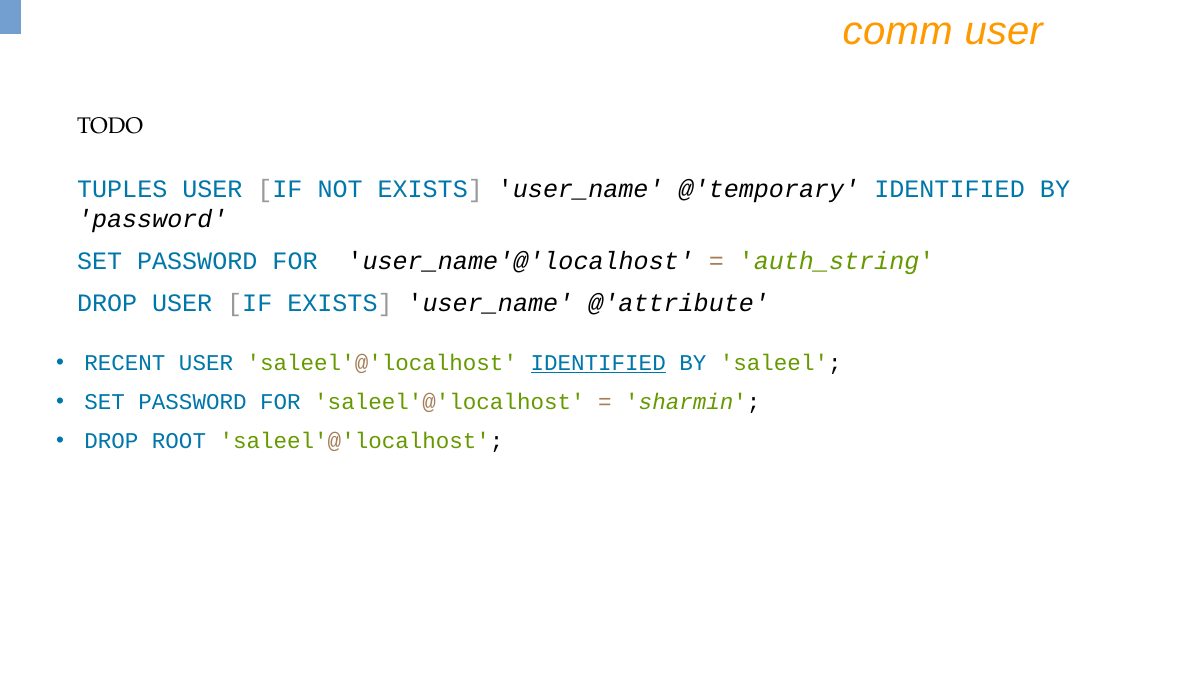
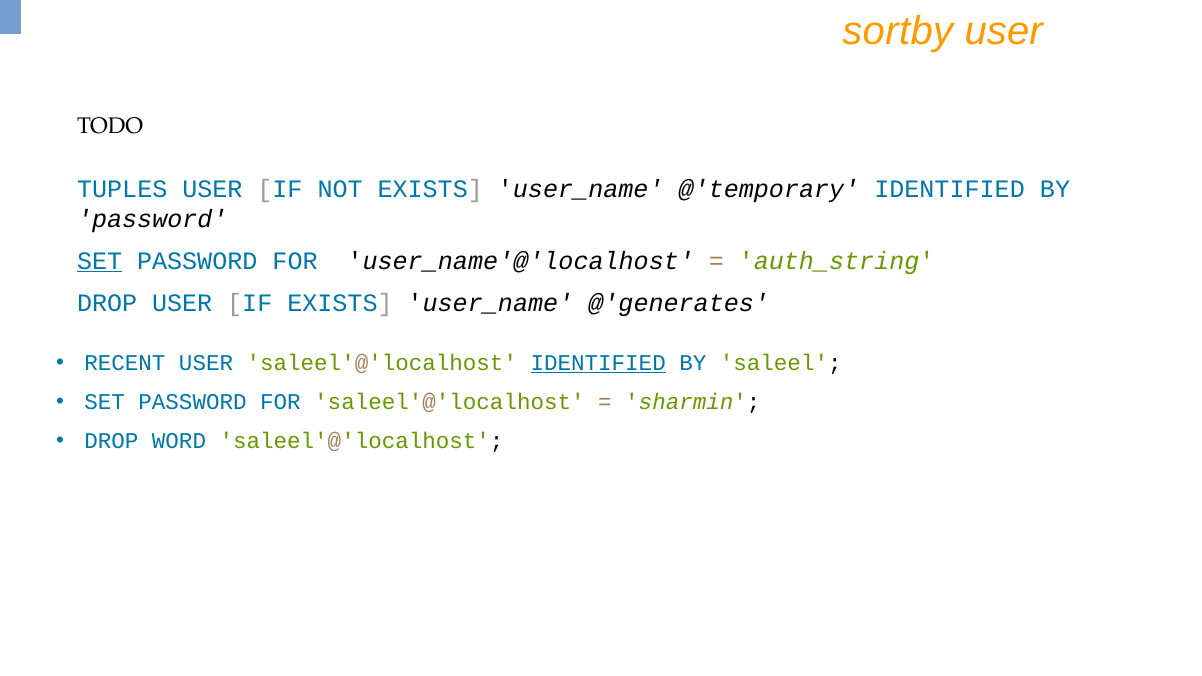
comm: comm -> sortby
SET at (100, 261) underline: none -> present
@'attribute: @'attribute -> @'generates
ROOT: ROOT -> WORD
